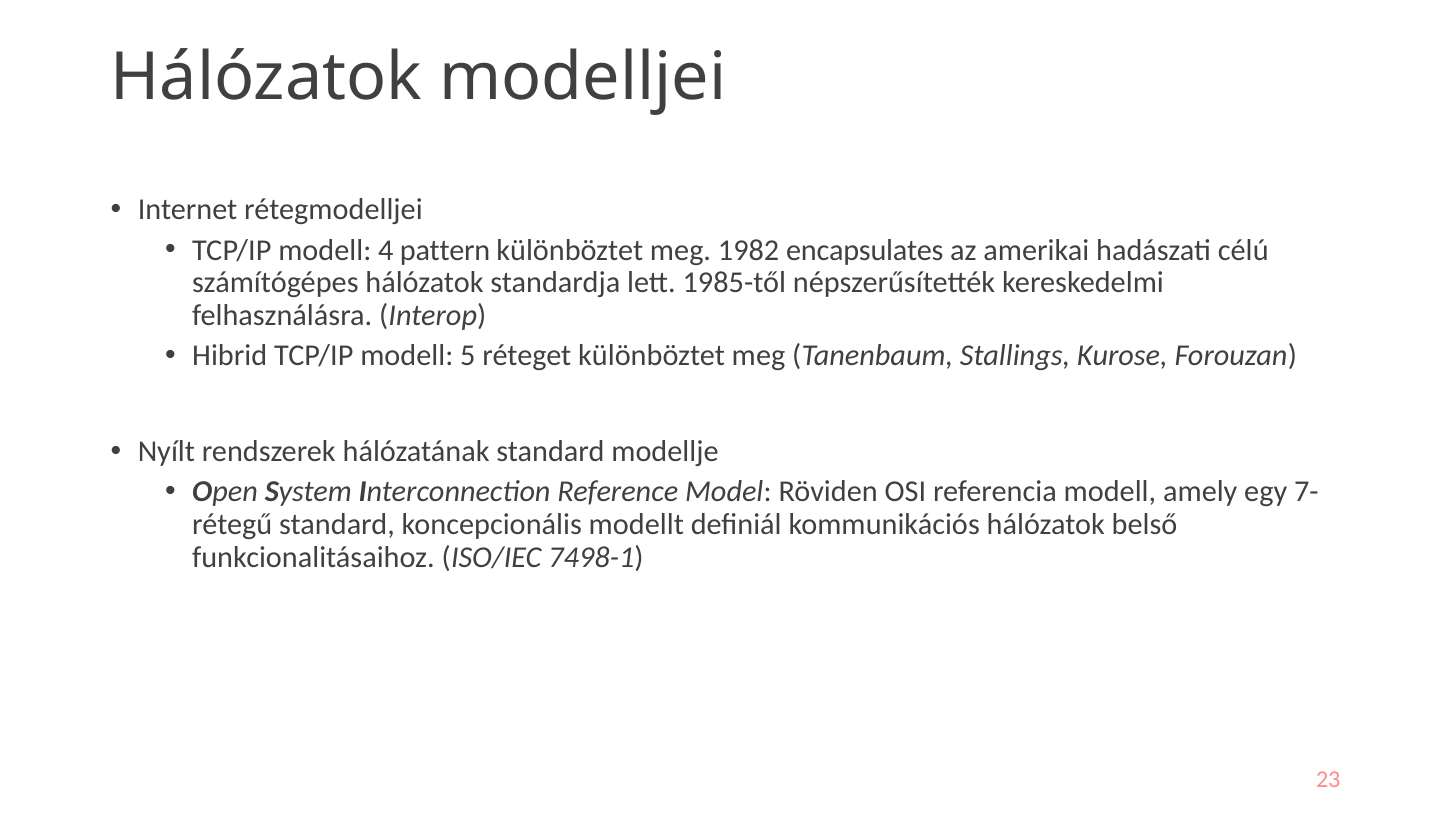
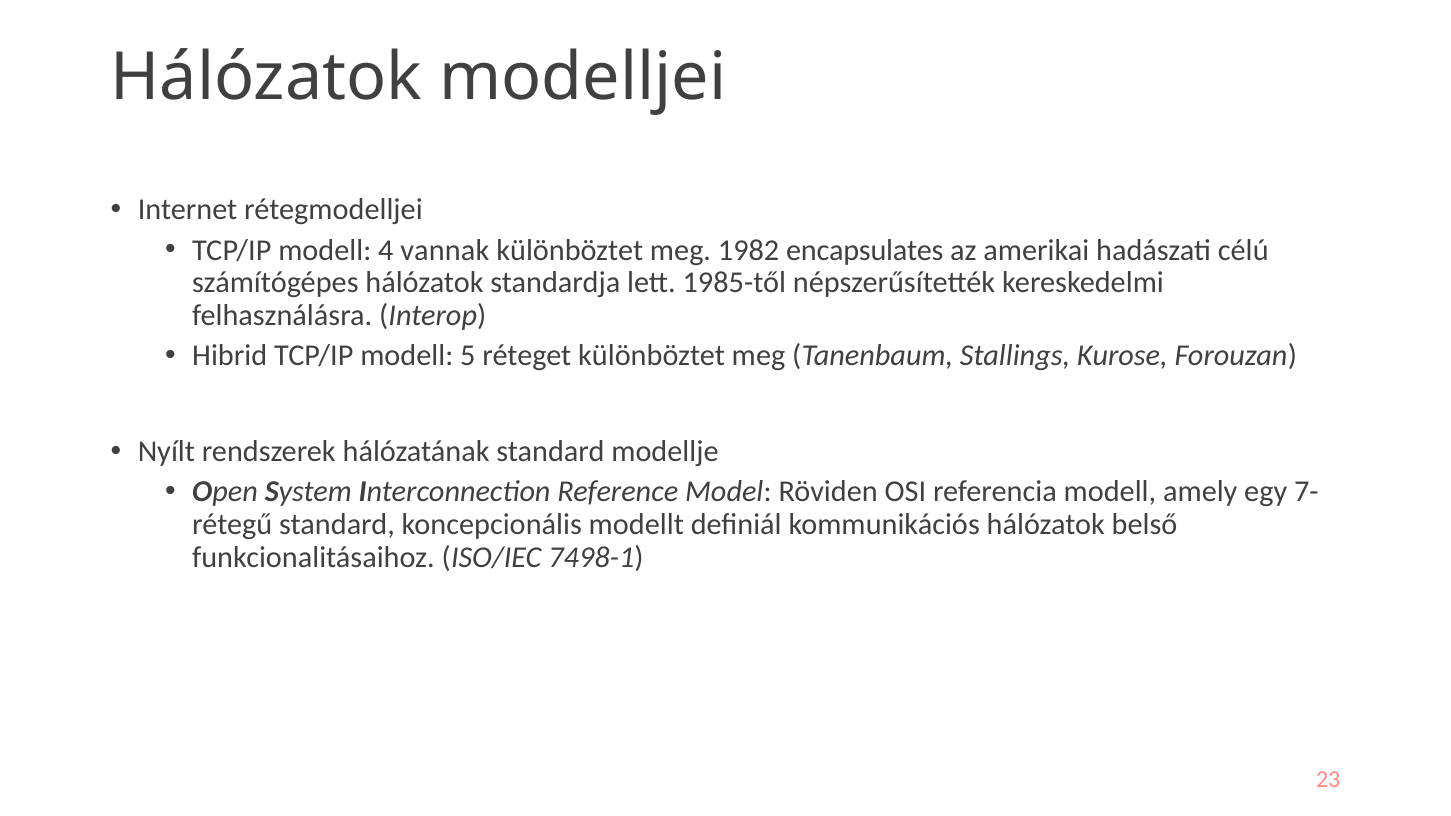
pattern: pattern -> vannak
